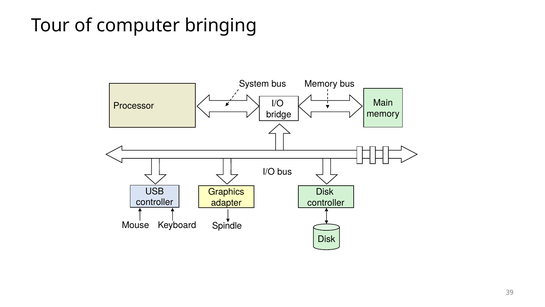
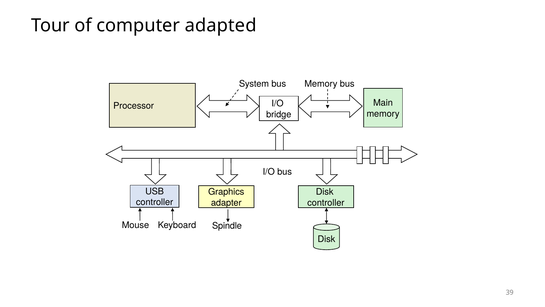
bringing: bringing -> adapted
